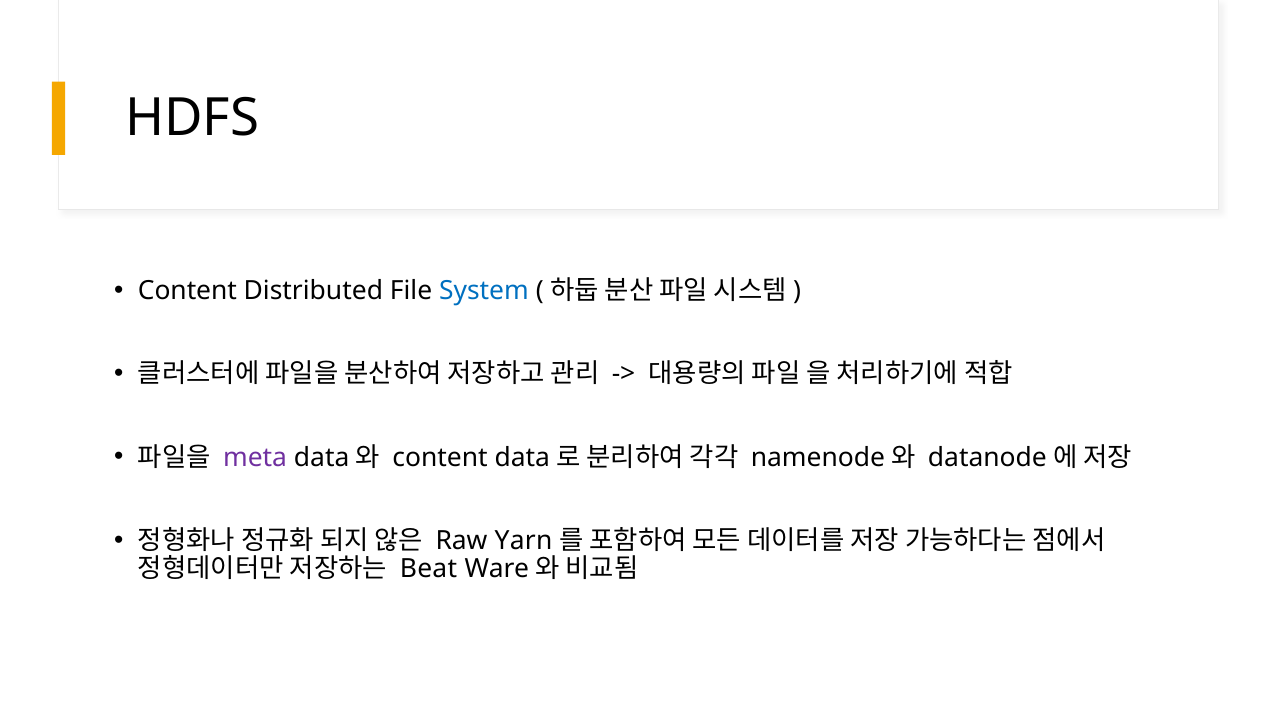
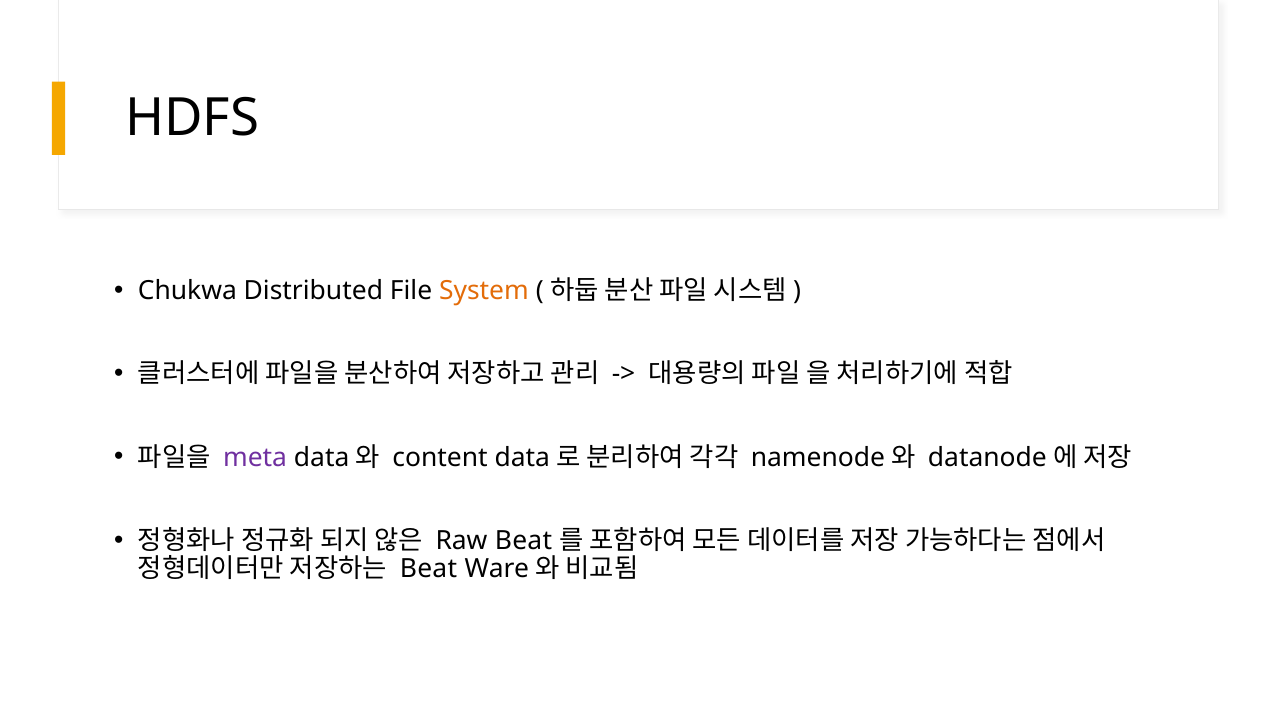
Content at (187, 291): Content -> Chukwa
System colour: blue -> orange
Raw Yarn: Yarn -> Beat
